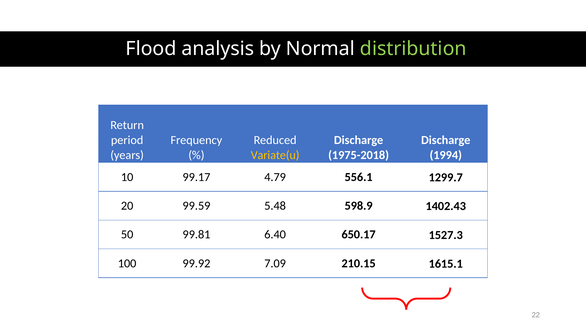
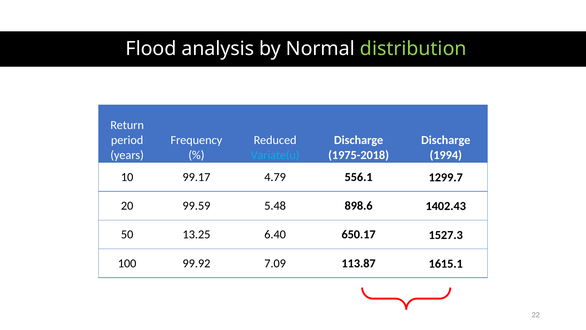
Variate(u colour: yellow -> light blue
598.9: 598.9 -> 898.6
99.81: 99.81 -> 13.25
210.15: 210.15 -> 113.87
